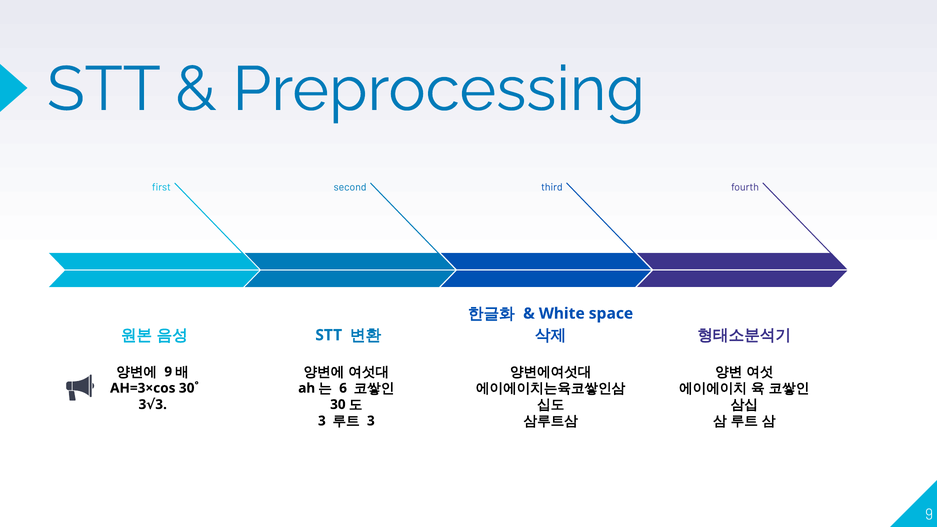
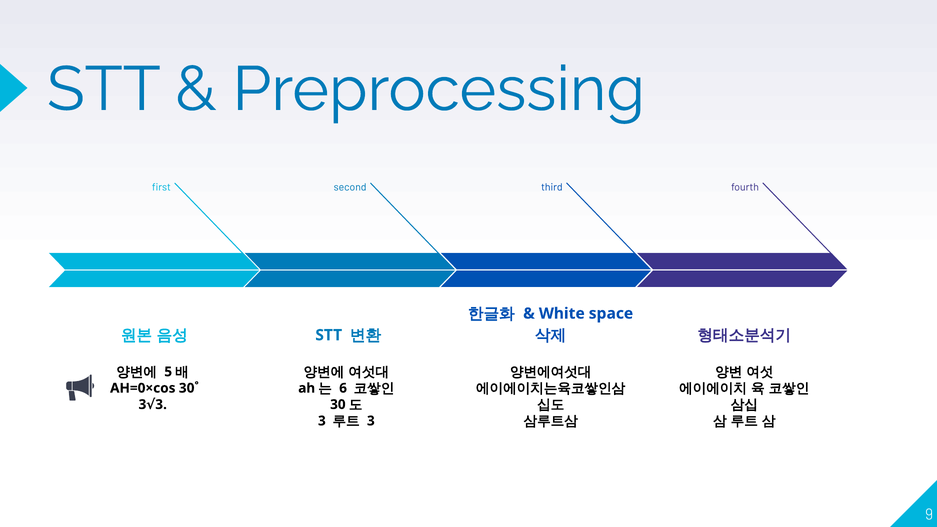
9 at (168, 372): 9 -> 5
AH=3×cos: AH=3×cos -> AH=0×cos
